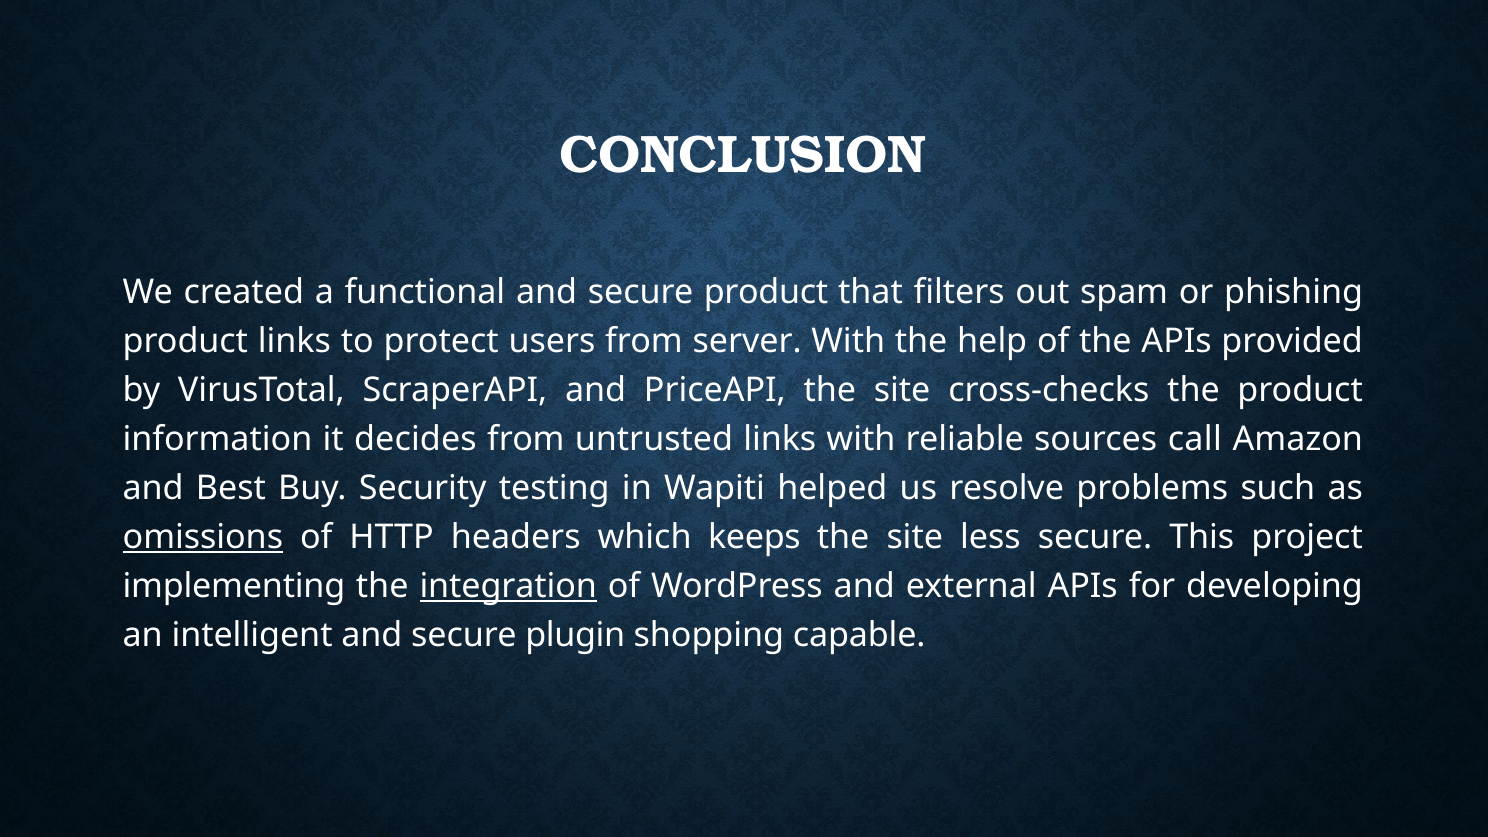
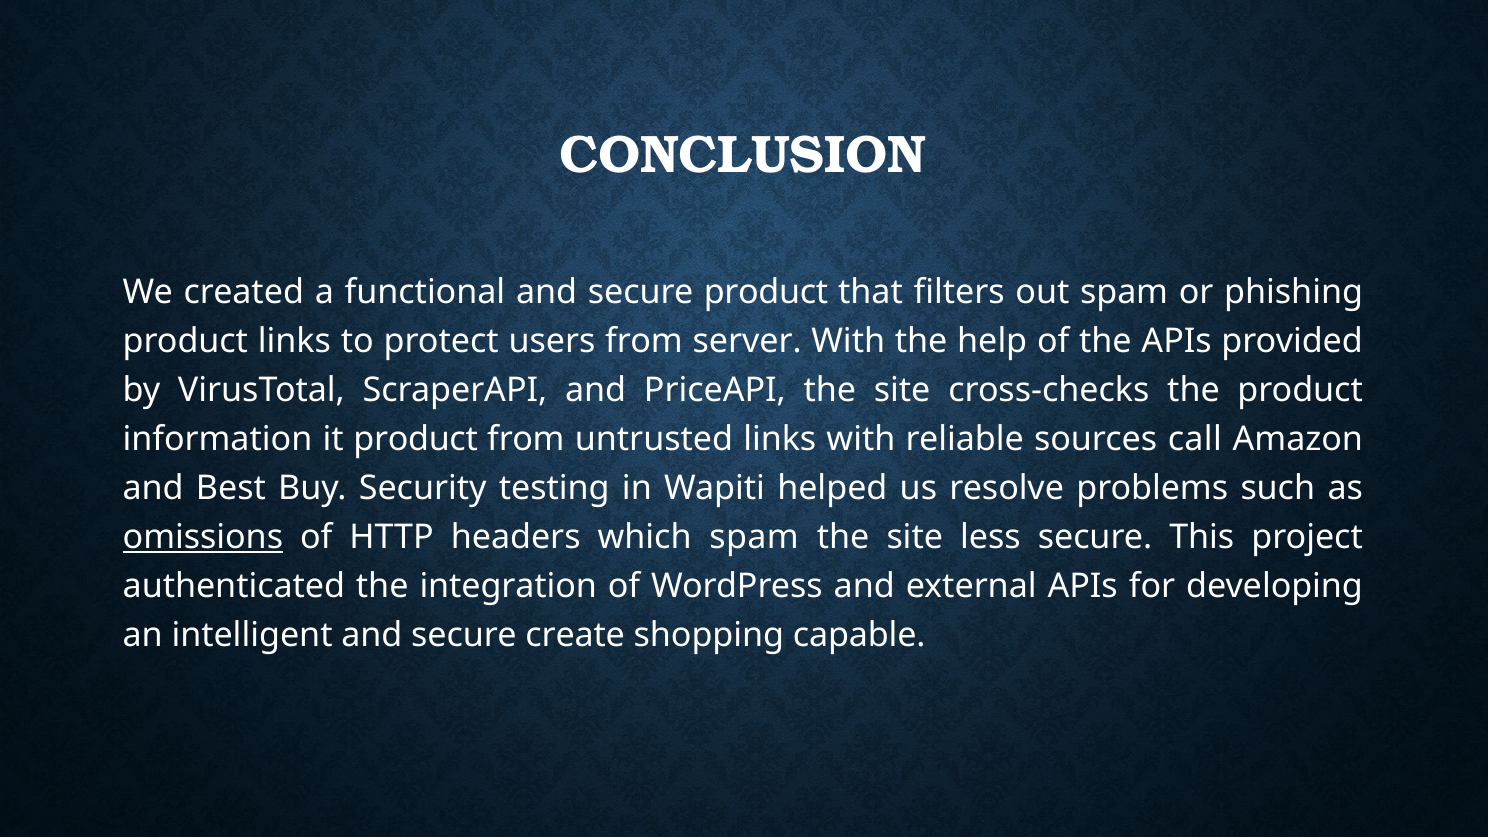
it decides: decides -> product
which keeps: keeps -> spam
implementing: implementing -> authenticated
integration underline: present -> none
plugin: plugin -> create
